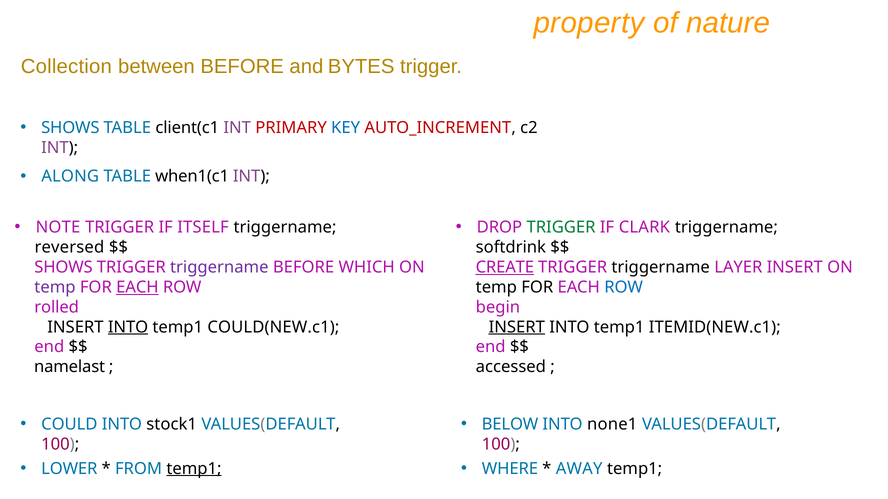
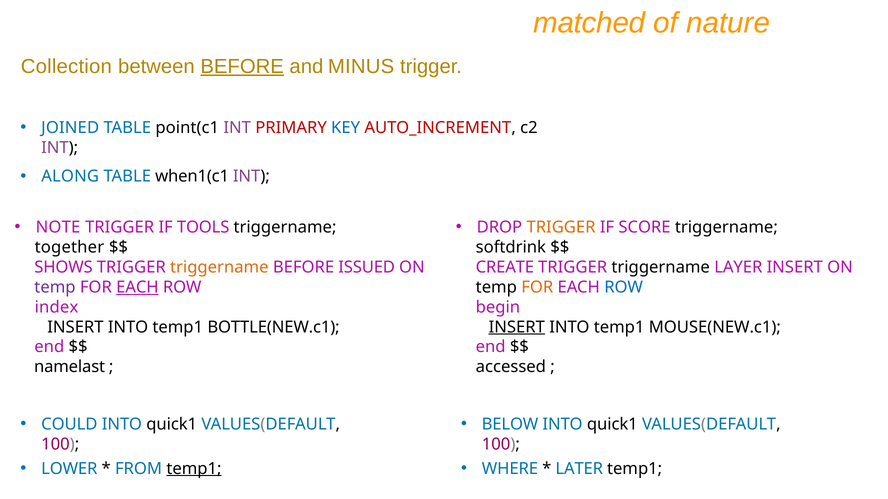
property: property -> matched
BEFORE at (242, 67) underline: none -> present
BYTES: BYTES -> MINUS
SHOWS at (70, 128): SHOWS -> JOINED
client(c1: client(c1 -> point(c1
ITSELF: ITSELF -> TOOLS
TRIGGER at (561, 227) colour: green -> orange
CLARK: CLARK -> SCORE
reversed: reversed -> together
triggername at (219, 267) colour: purple -> orange
WHICH: WHICH -> ISSUED
CREATE underline: present -> none
FOR at (537, 287) colour: black -> orange
rolled: rolled -> index
INTO at (128, 327) underline: present -> none
COULD(NEW.c1: COULD(NEW.c1 -> BOTTLE(NEW.c1
ITEMID(NEW.c1: ITEMID(NEW.c1 -> MOUSE(NEW.c1
stock1 at (172, 425): stock1 -> quick1
none1 at (612, 425): none1 -> quick1
AWAY: AWAY -> LATER
